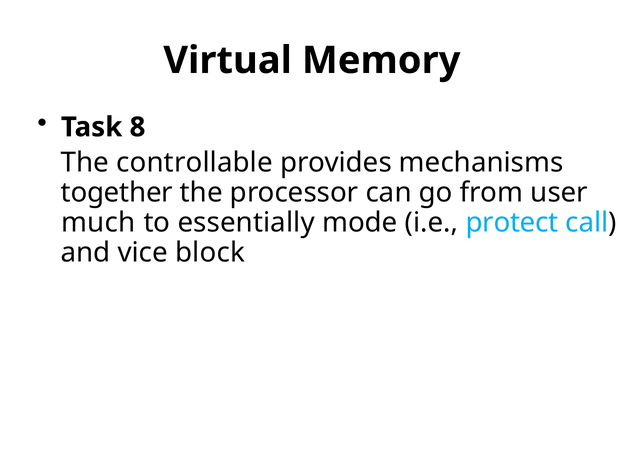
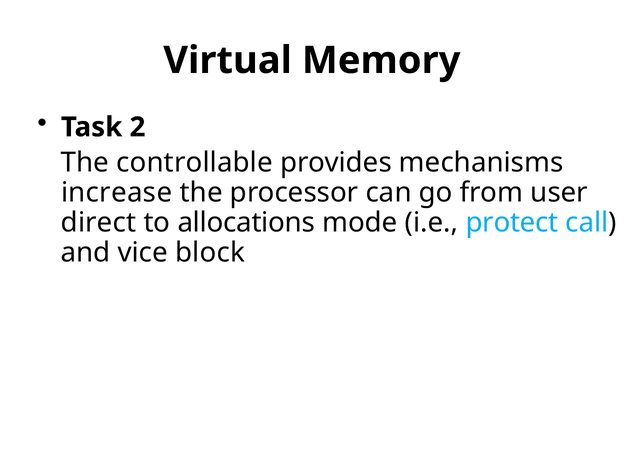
8: 8 -> 2
together: together -> increase
much: much -> direct
essentially: essentially -> allocations
